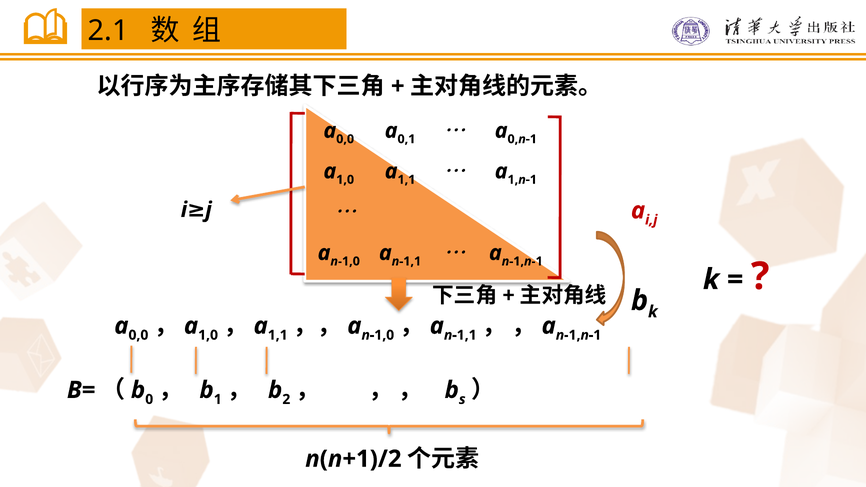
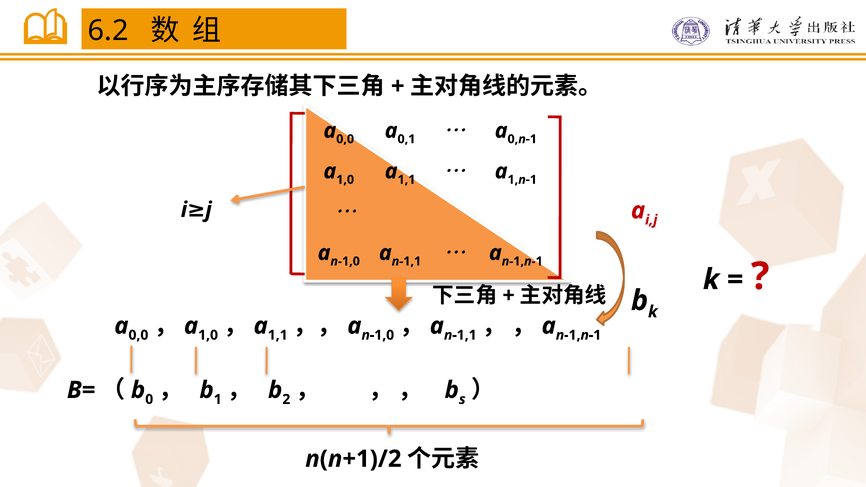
2.1: 2.1 -> 6.2
